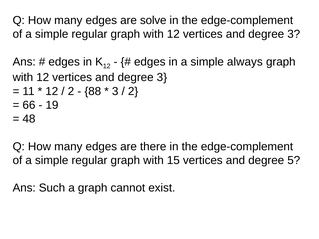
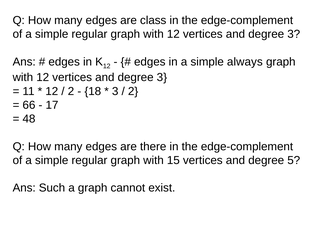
solve: solve -> class
88: 88 -> 18
19: 19 -> 17
